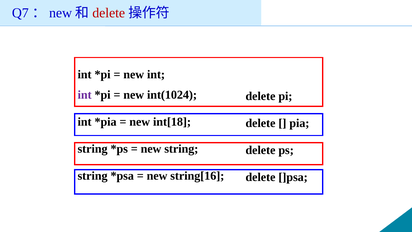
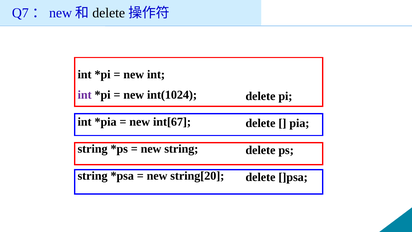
delete at (109, 13) colour: red -> black
int[18: int[18 -> int[67
string[16: string[16 -> string[20
